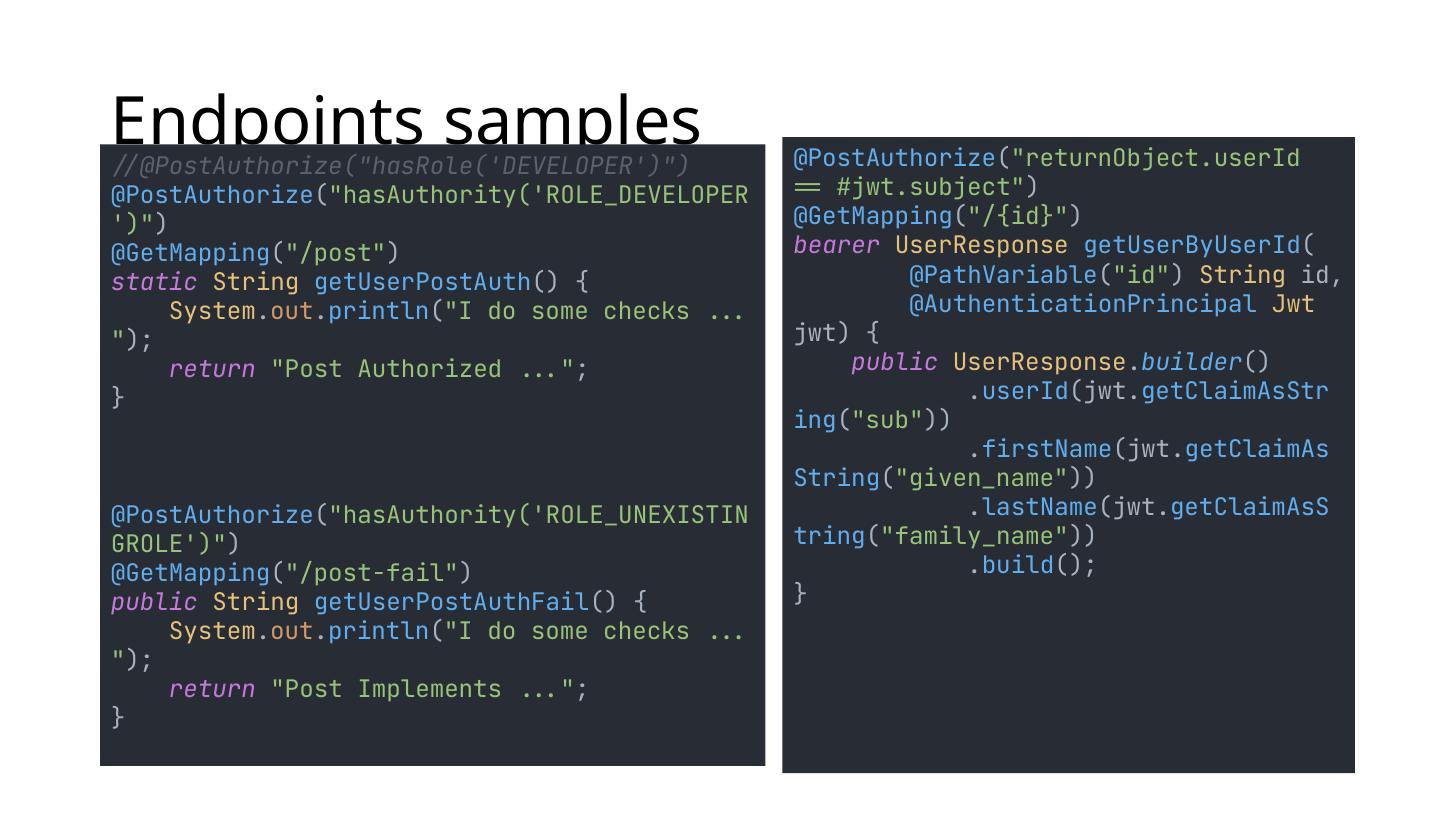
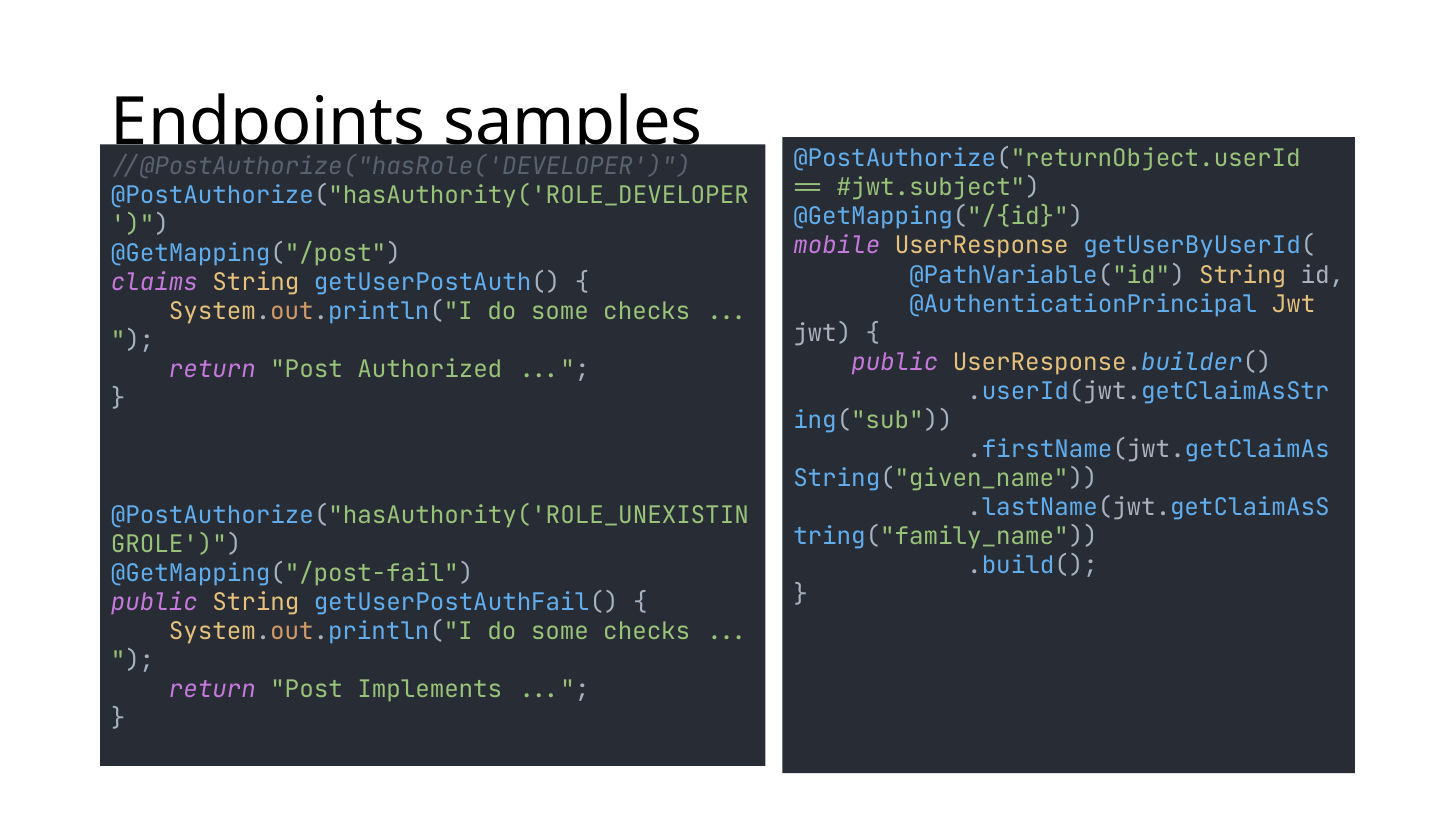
bearer: bearer -> mobile
static: static -> claims
